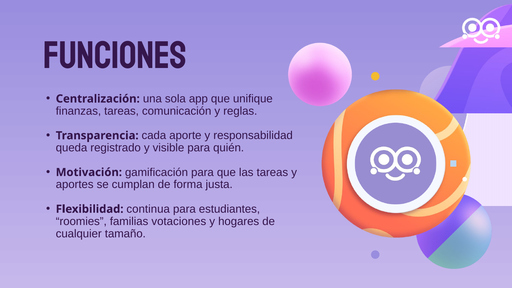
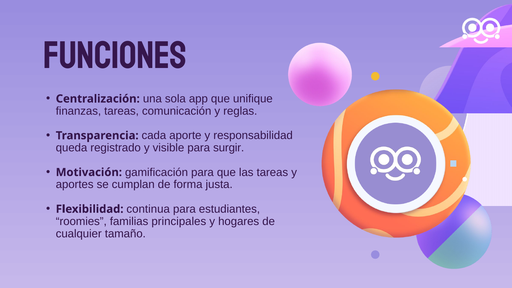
quién: quién -> surgir
votaciones: votaciones -> principales
